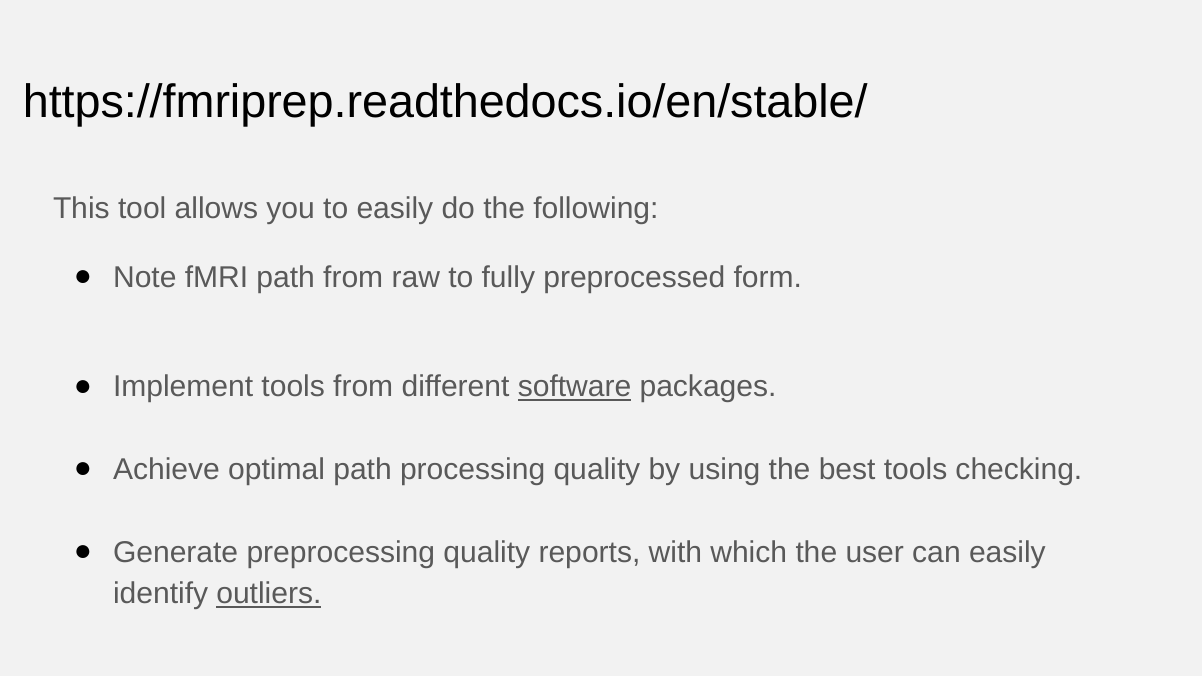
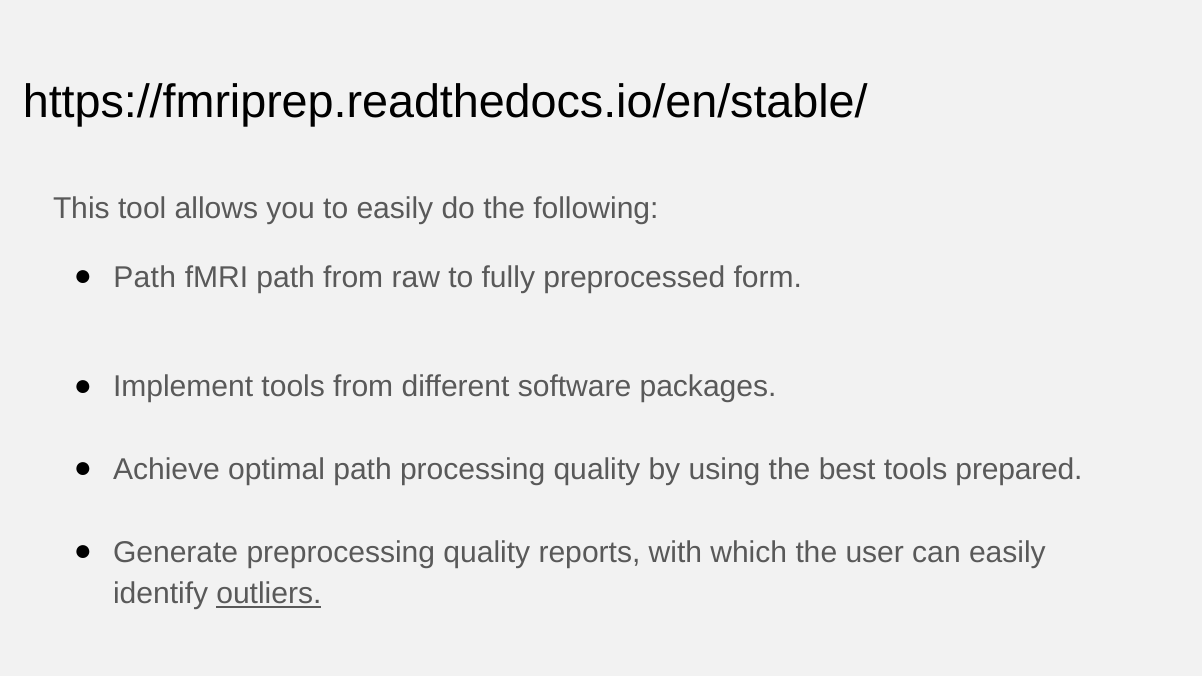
Note at (145, 277): Note -> Path
software underline: present -> none
checking: checking -> prepared
